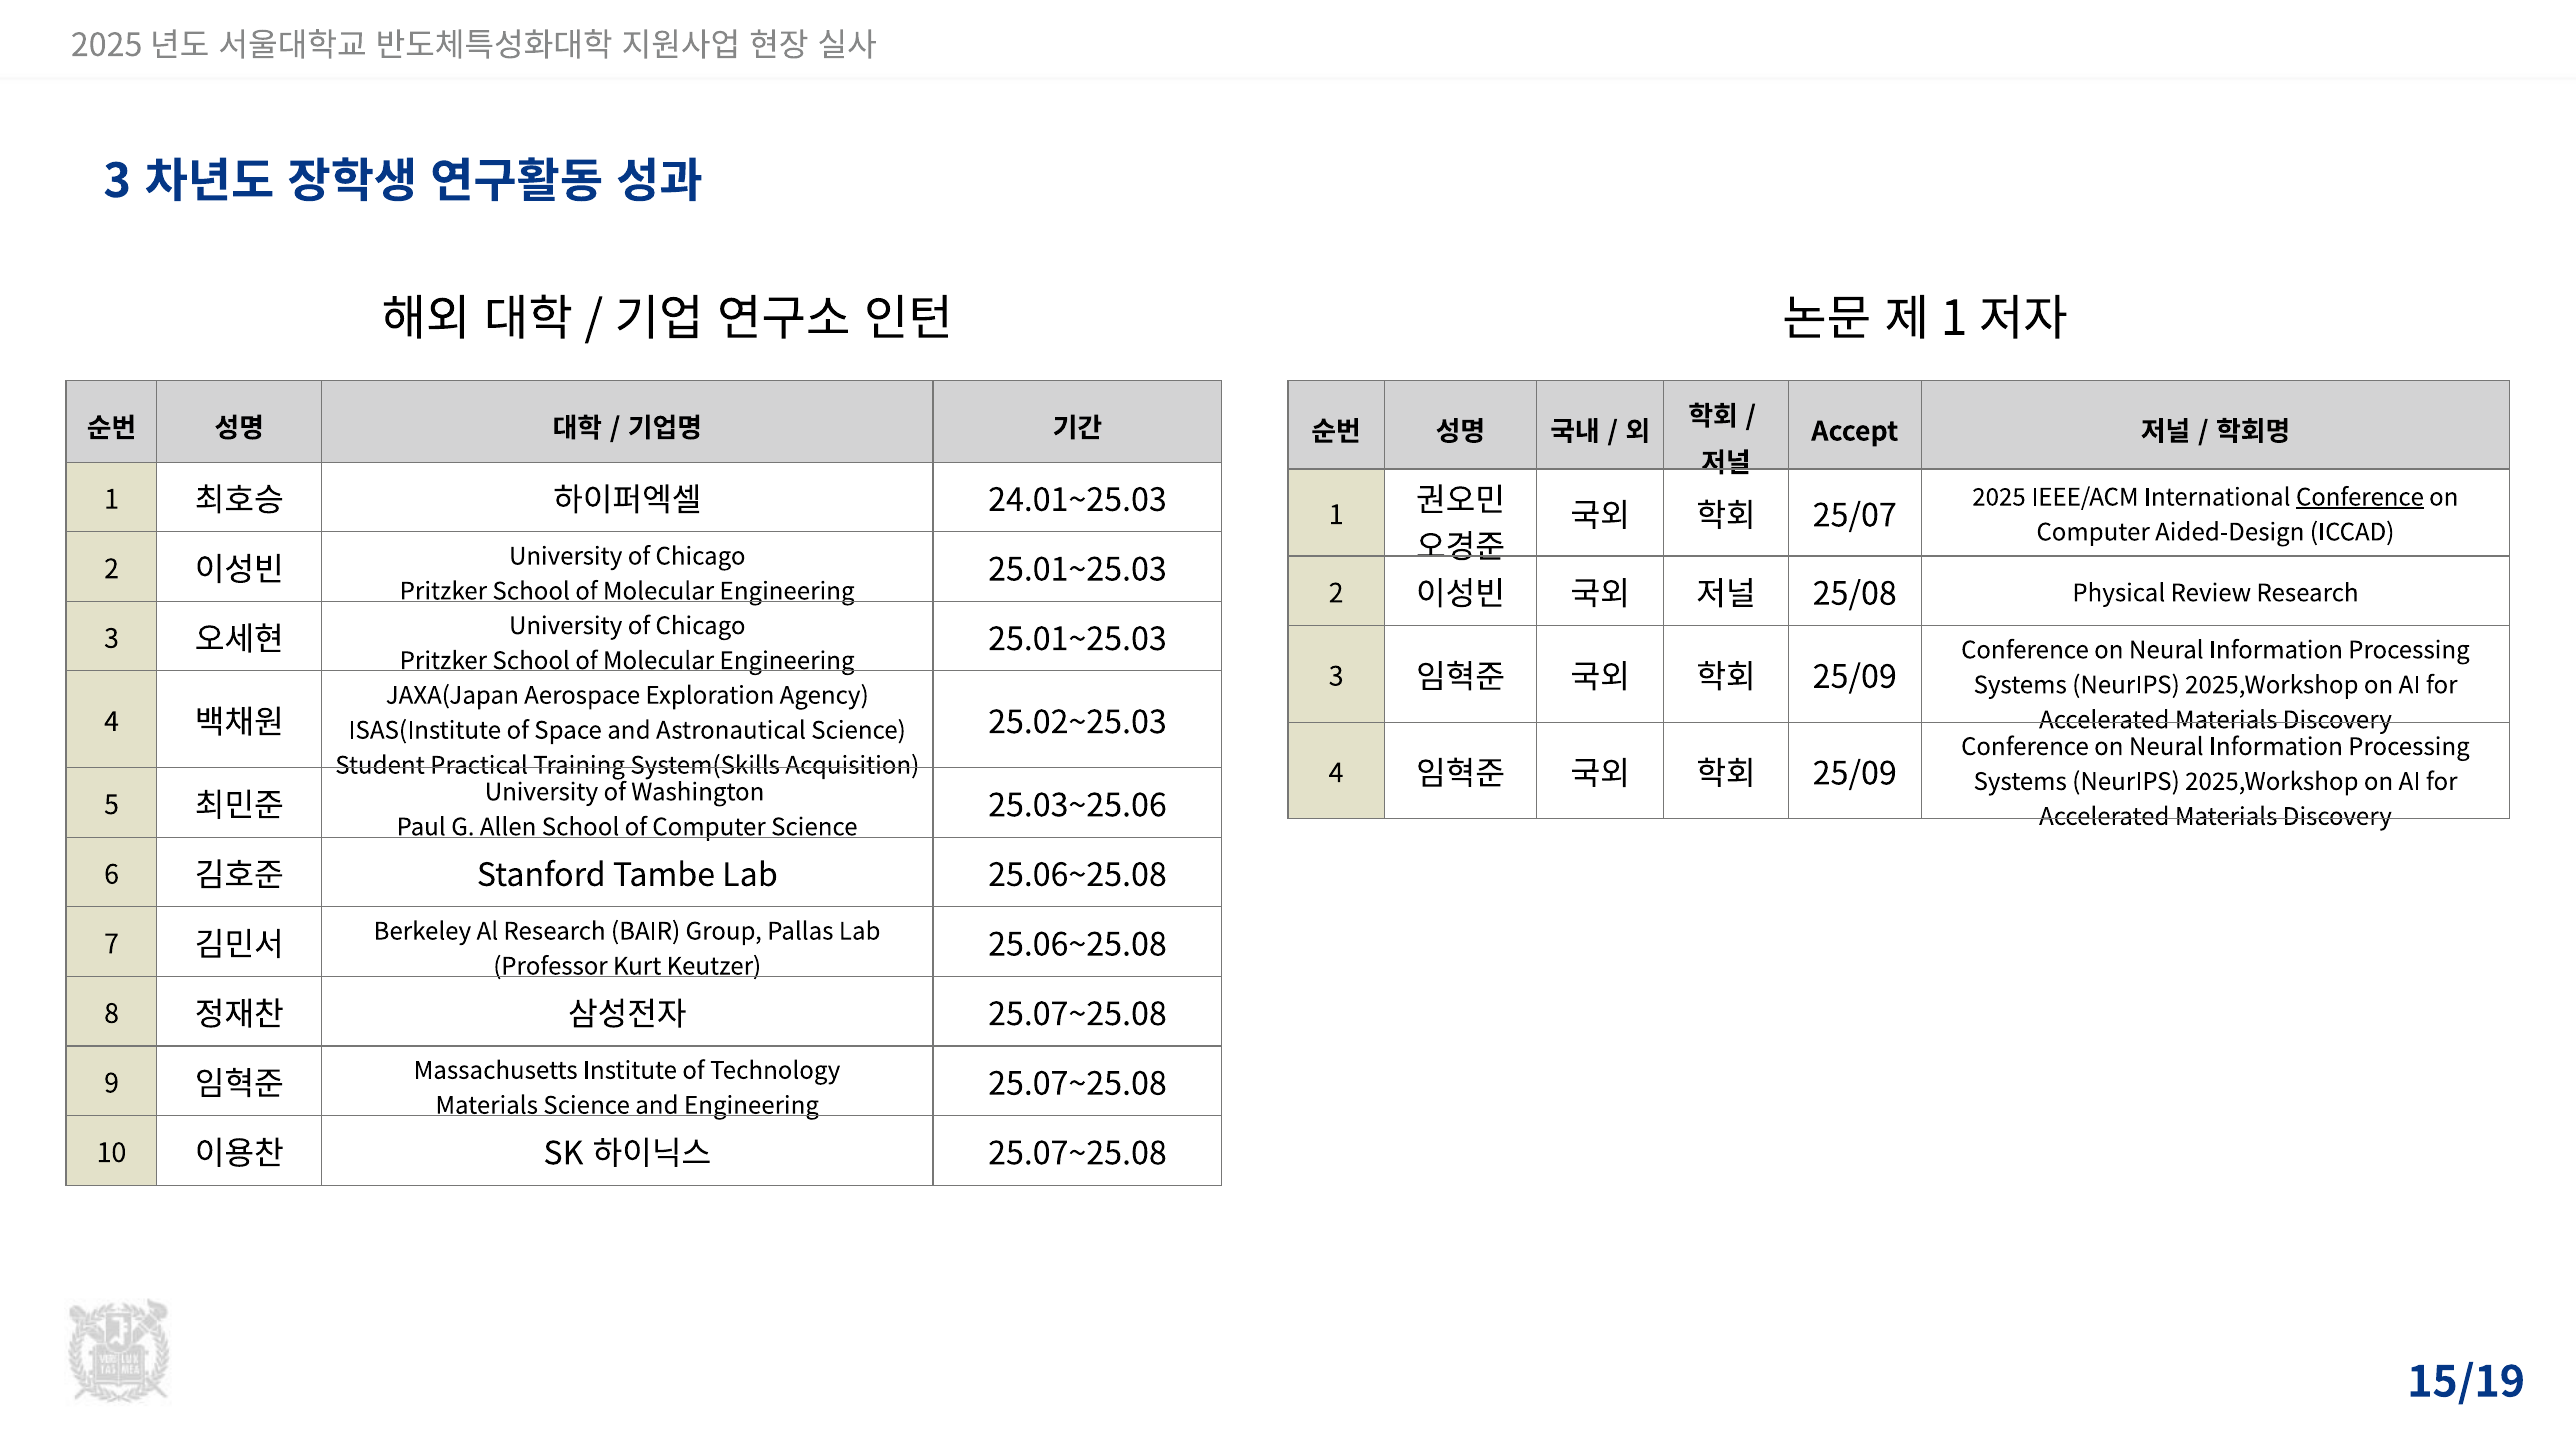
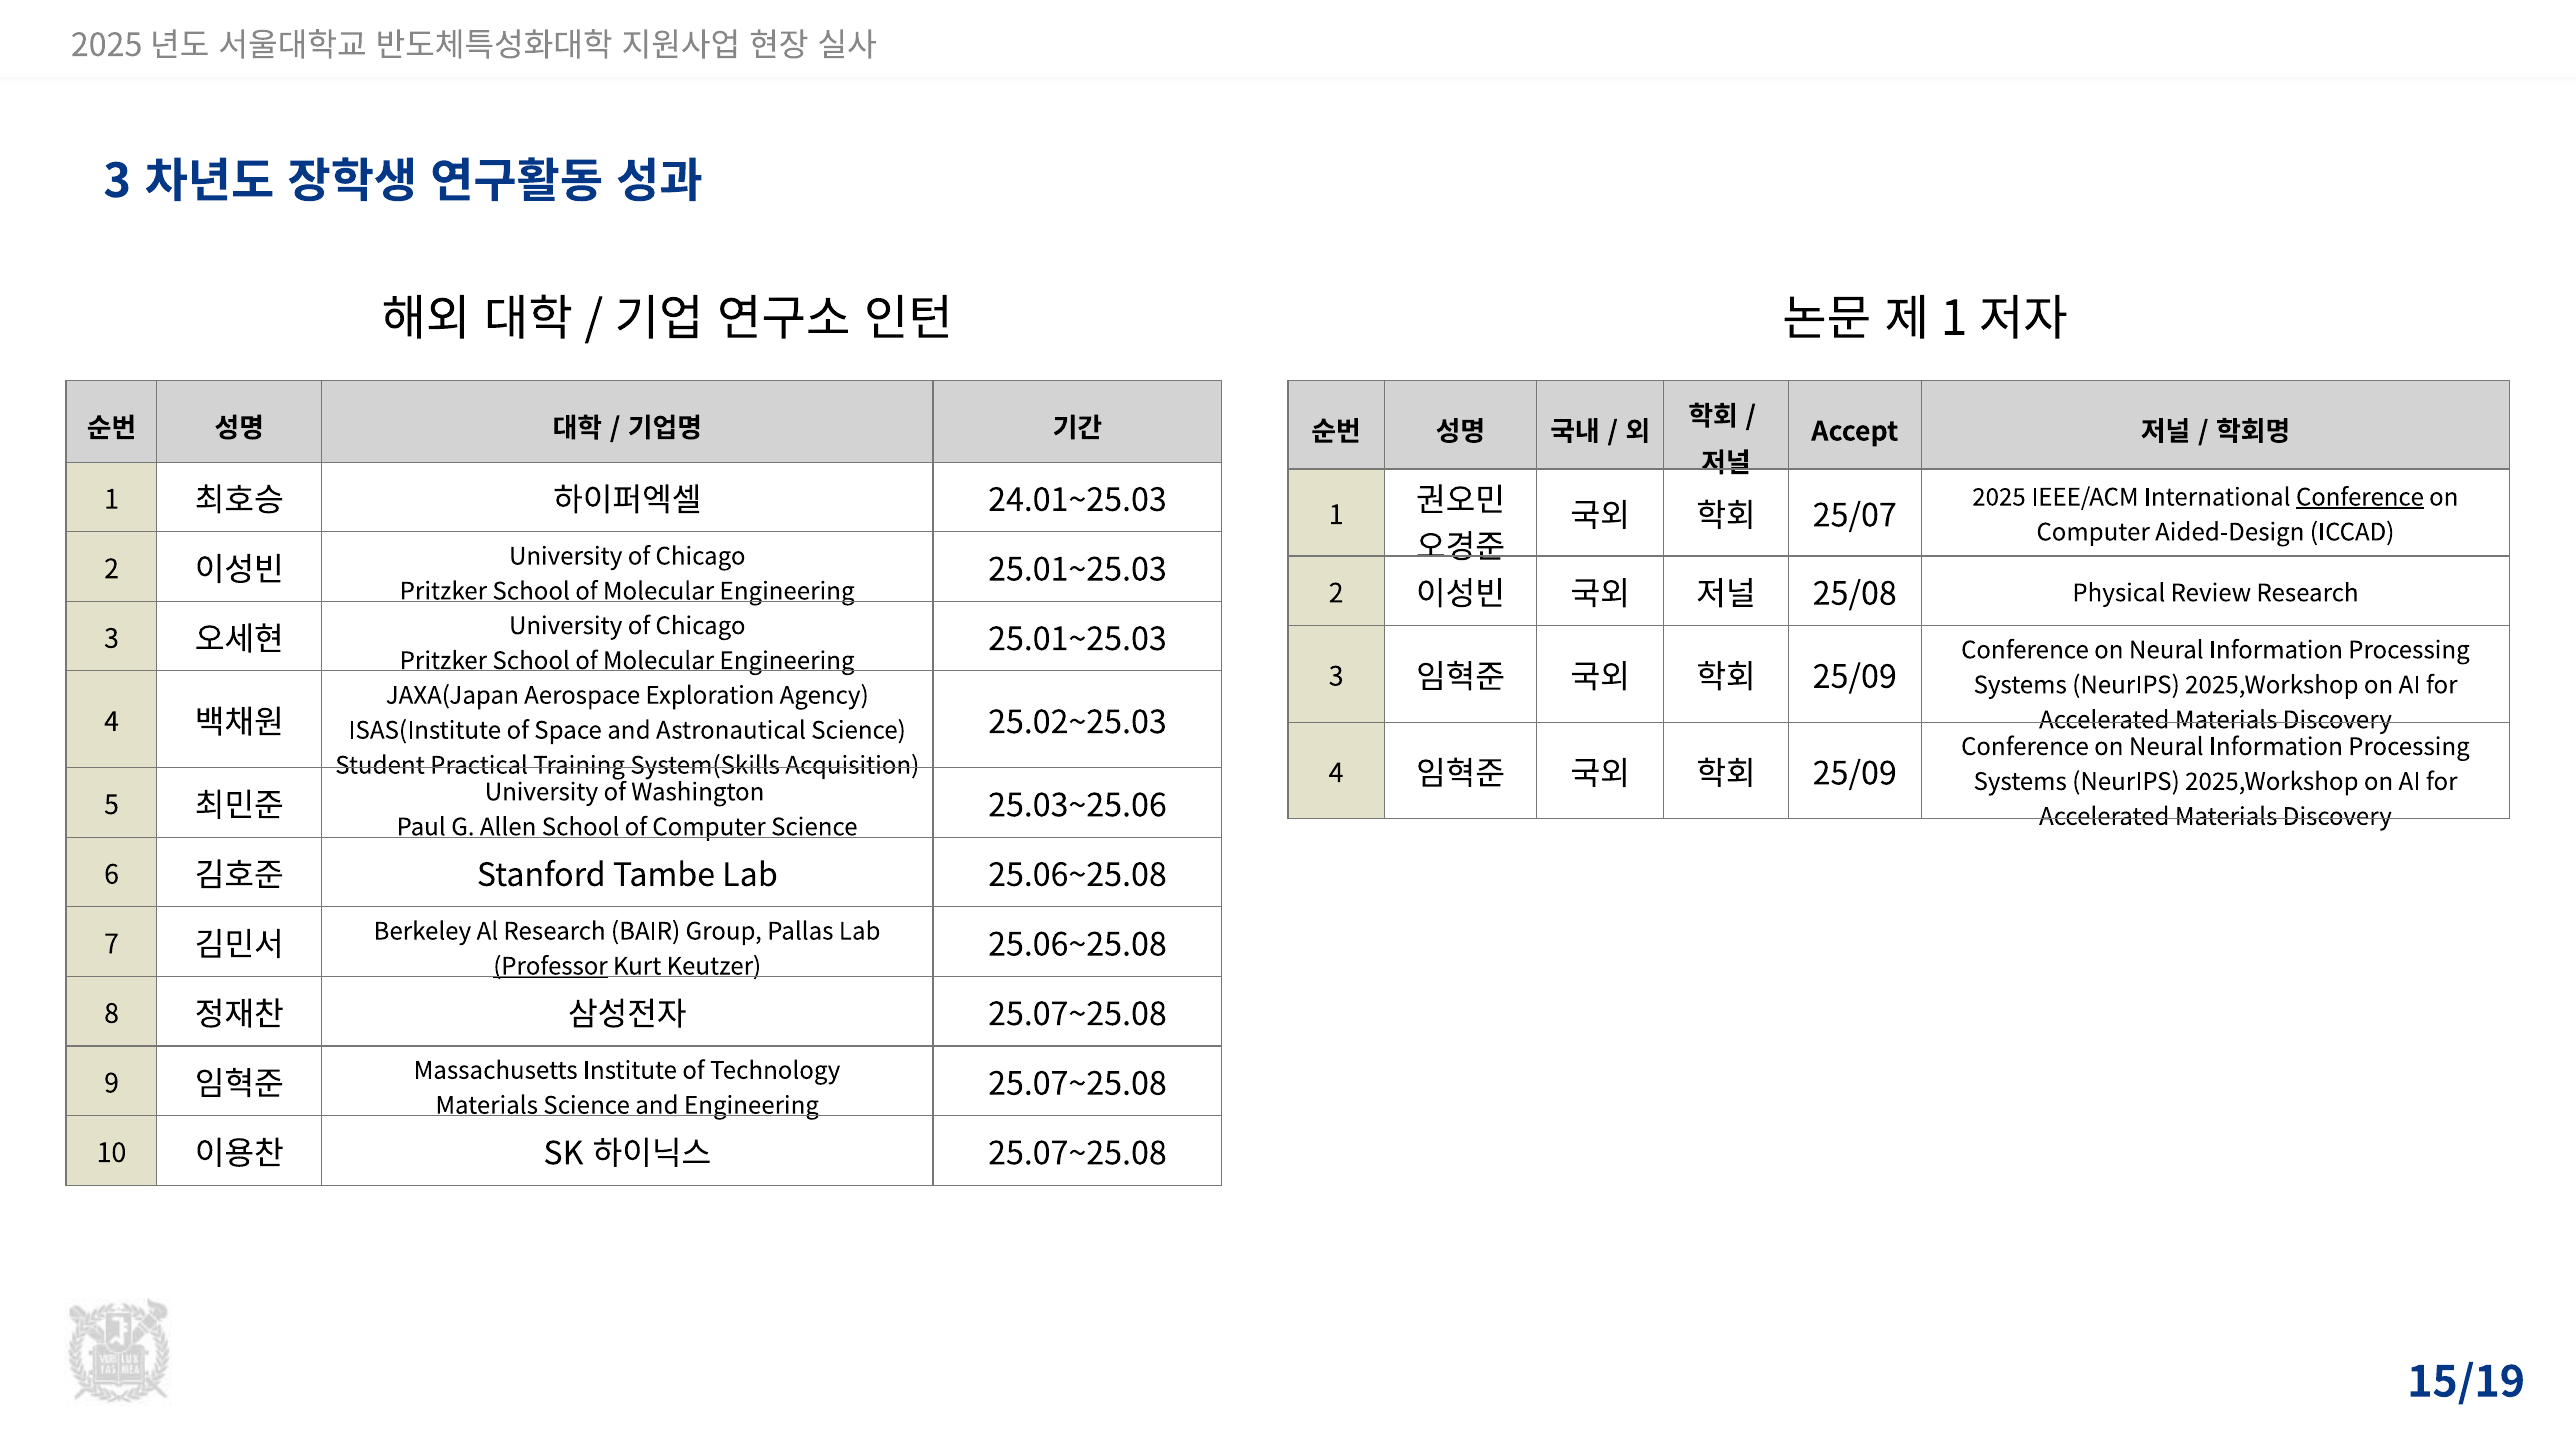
Professor underline: none -> present
